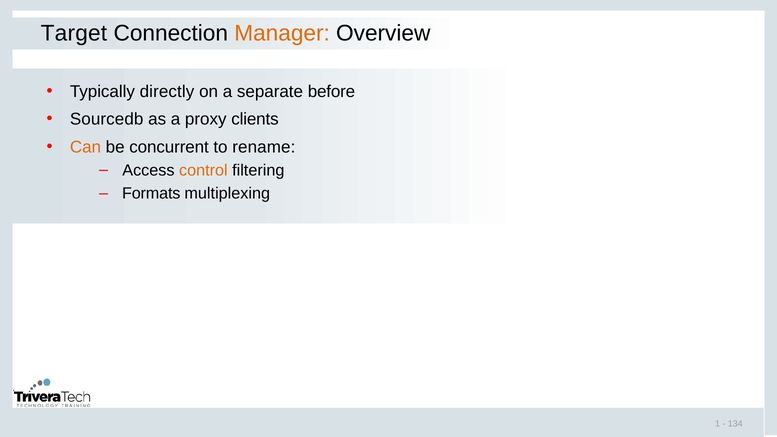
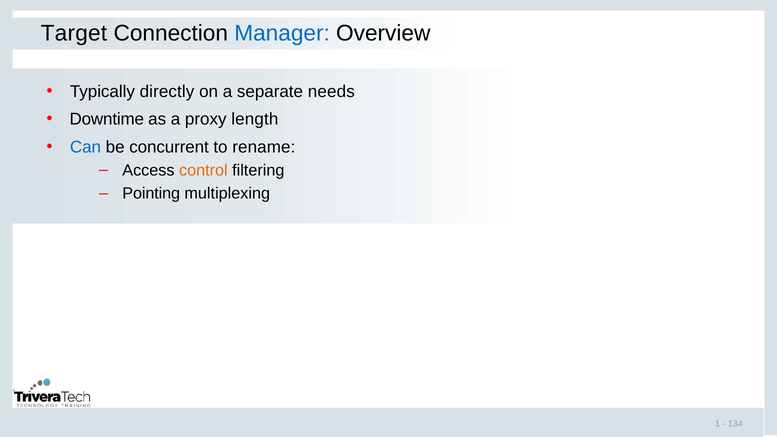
Manager colour: orange -> blue
before: before -> needs
Sourcedb: Sourcedb -> Downtime
clients: clients -> length
Can colour: orange -> blue
Formats: Formats -> Pointing
